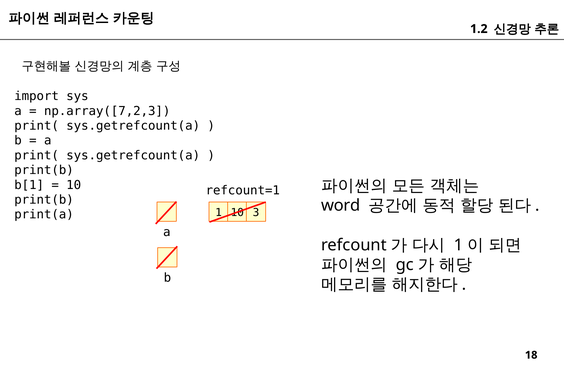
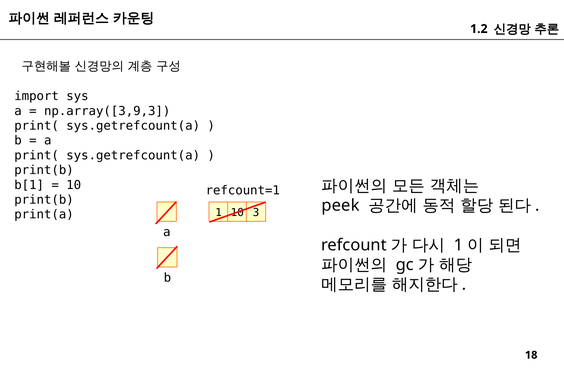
np.array([7,2,3: np.array([7,2,3 -> np.array([3,9,3
word: word -> peek
